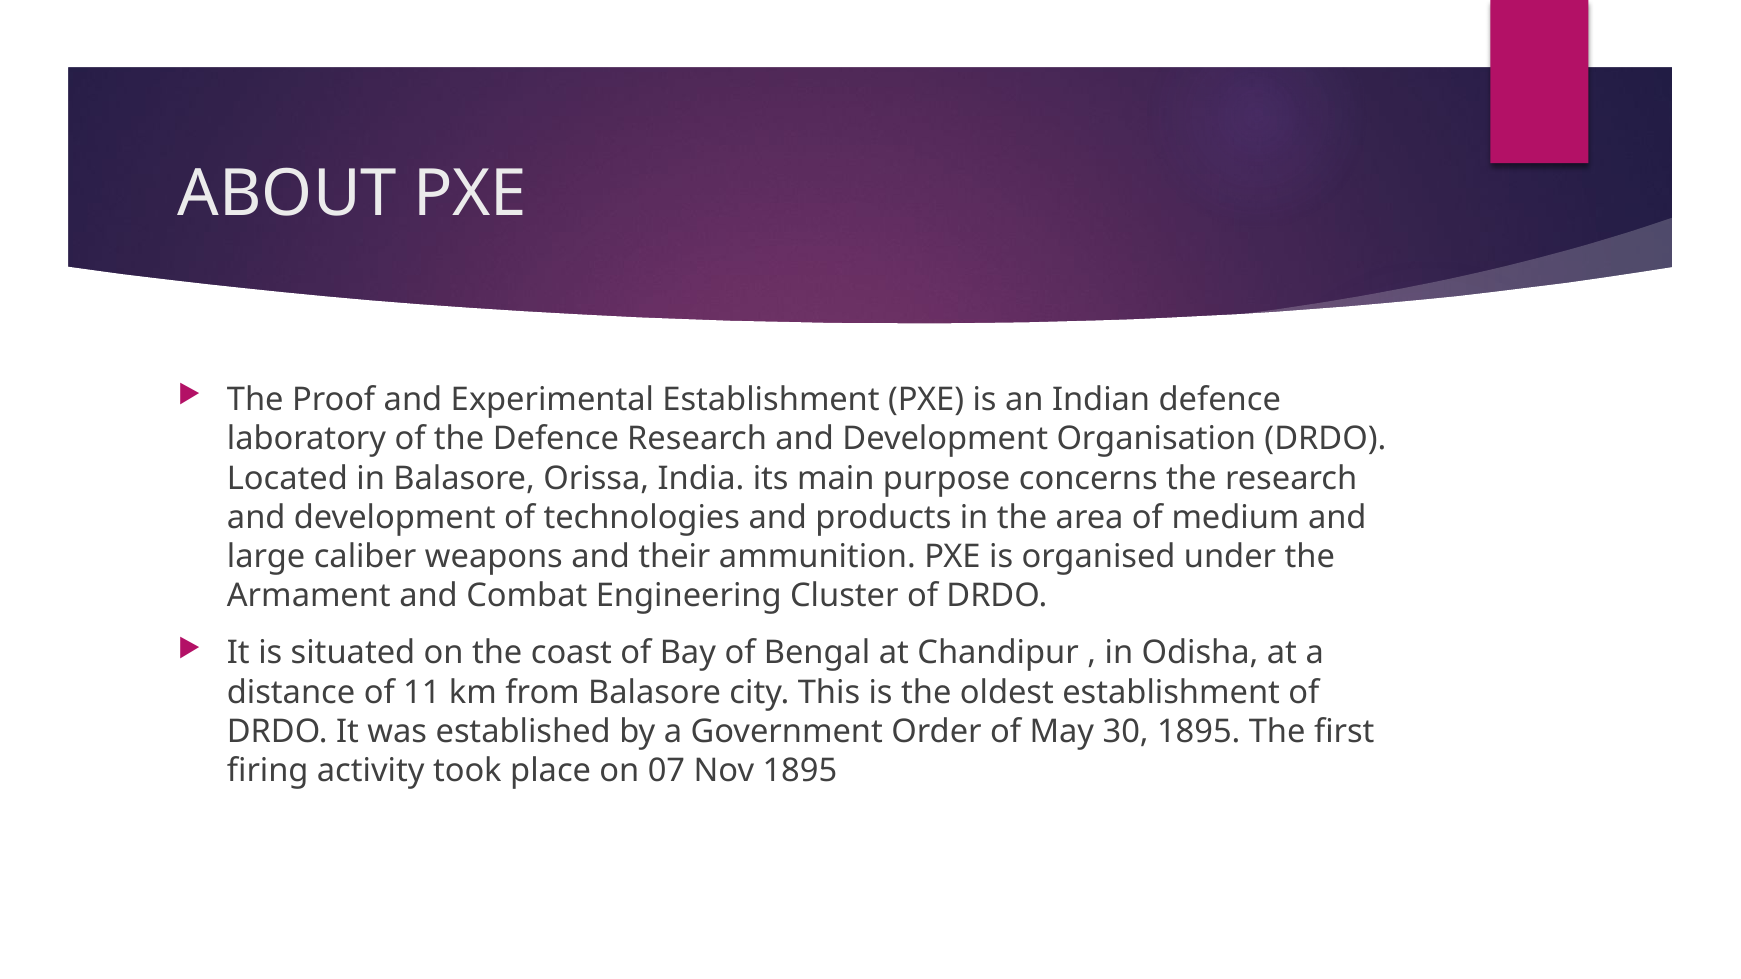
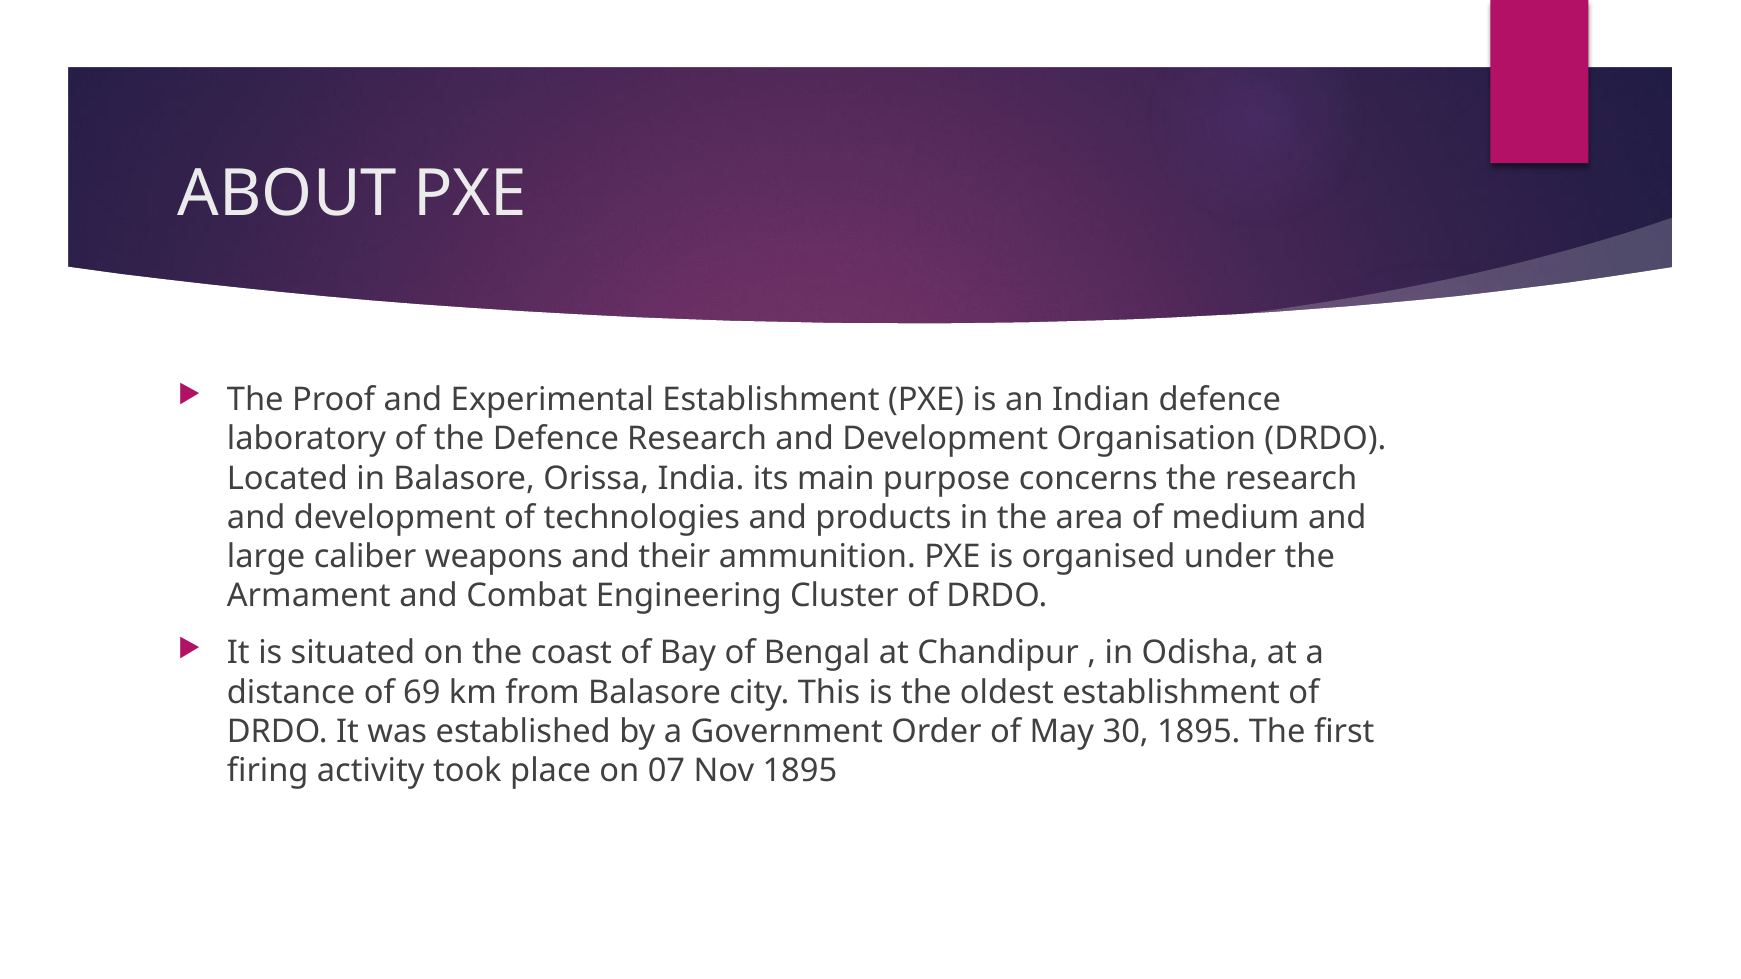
11: 11 -> 69
